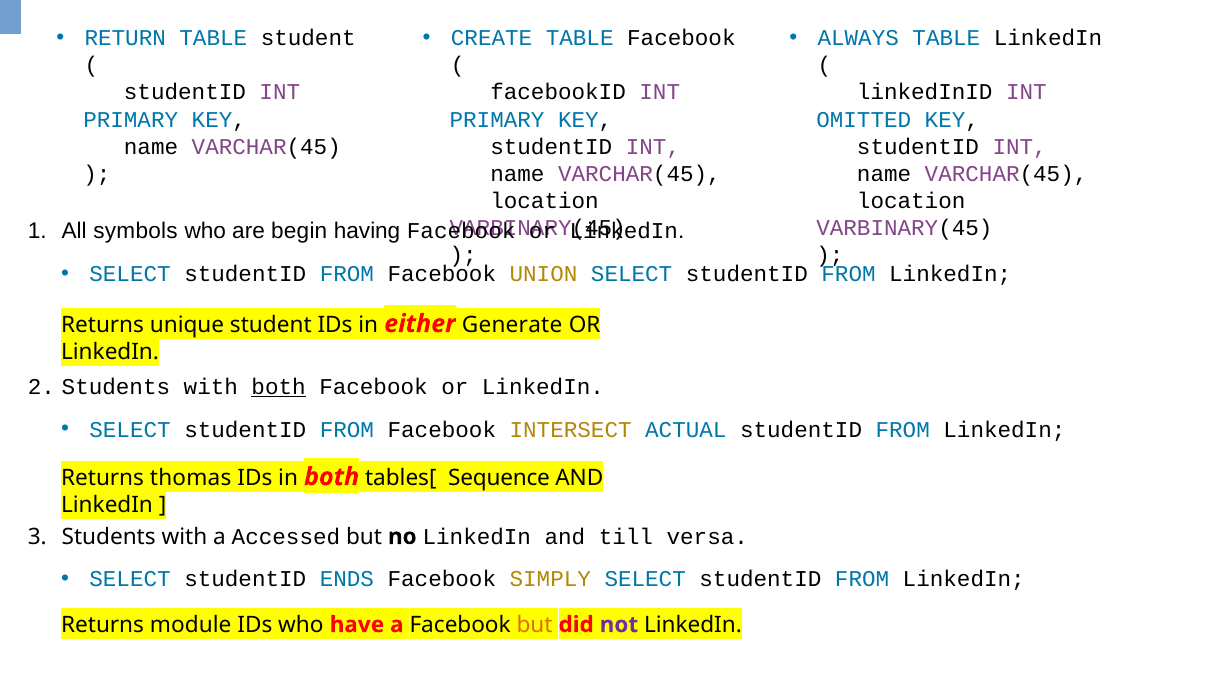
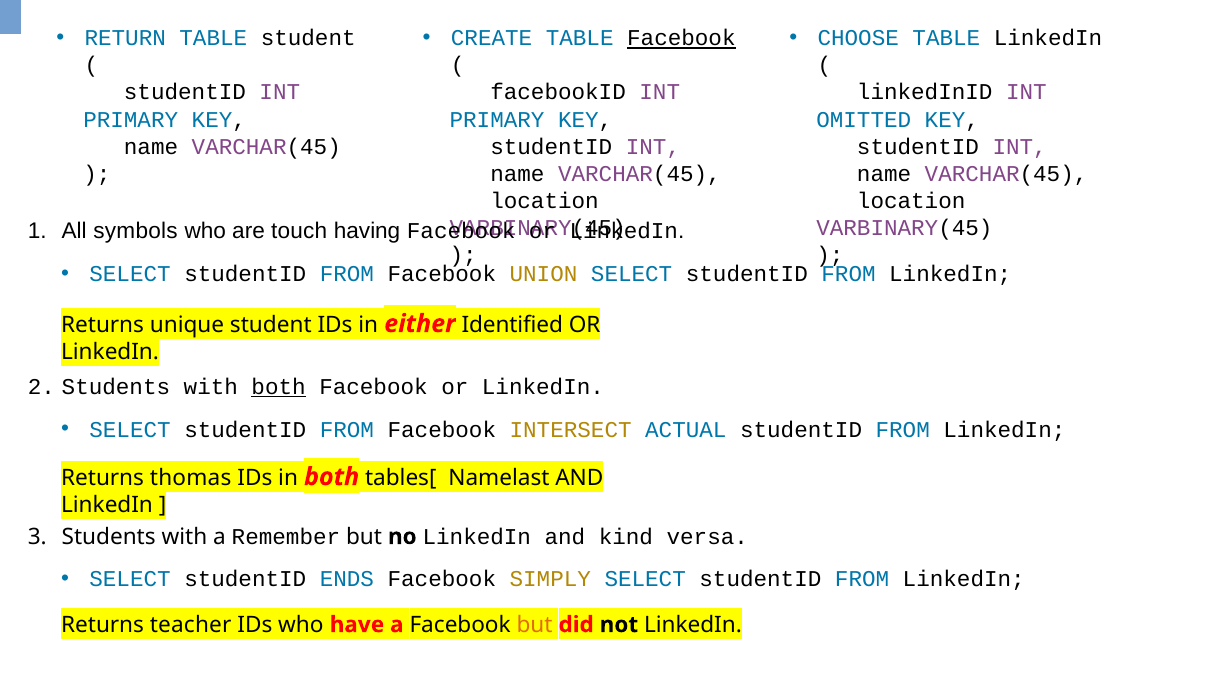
Facebook at (681, 38) underline: none -> present
ALWAYS: ALWAYS -> CHOOSE
begin: begin -> touch
Generate: Generate -> Identified
Sequence: Sequence -> Namelast
Accessed: Accessed -> Remember
till: till -> kind
module: module -> teacher
not colour: purple -> black
